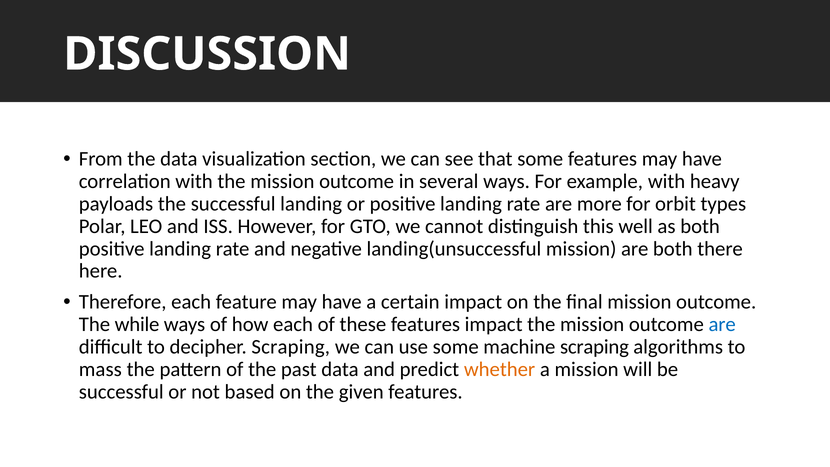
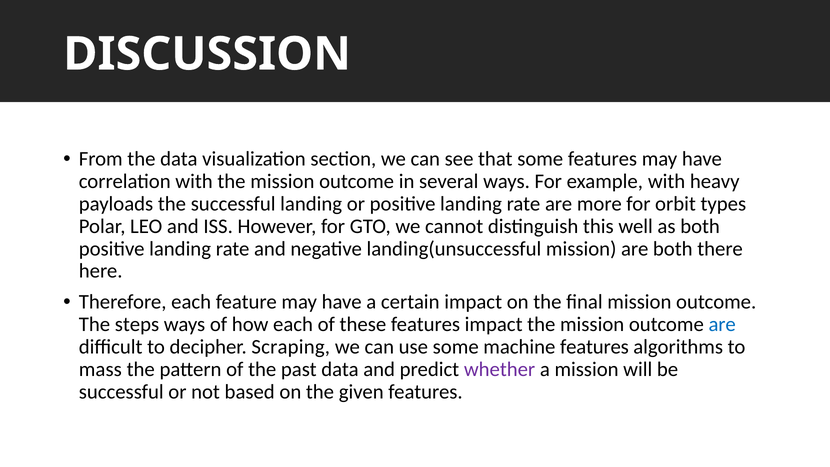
while: while -> steps
machine scraping: scraping -> features
whether colour: orange -> purple
